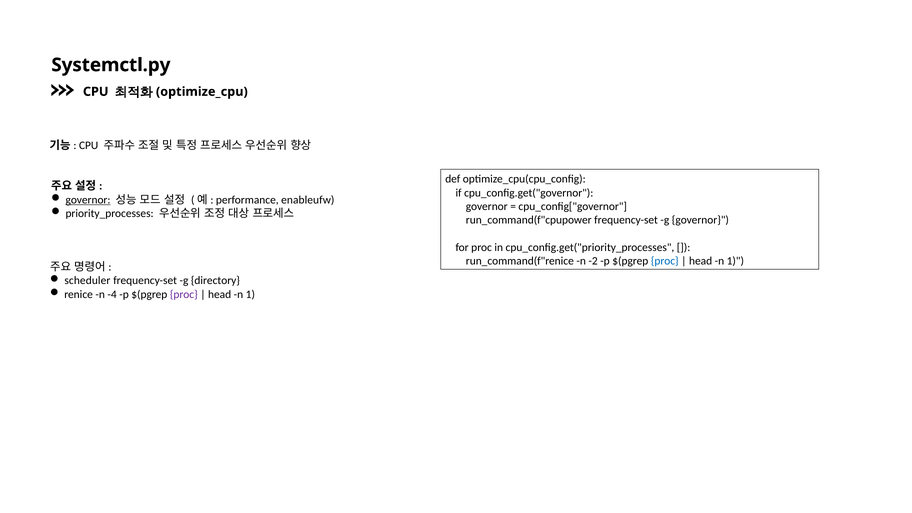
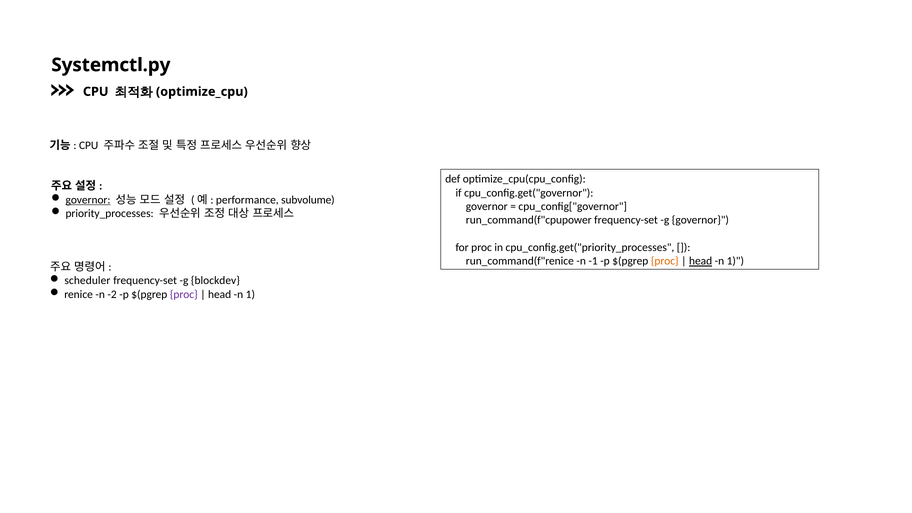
enableufw: enableufw -> subvolume
-2: -2 -> -1
proc at (665, 261) colour: blue -> orange
head at (701, 261) underline: none -> present
directory: directory -> blockdev
-4: -4 -> -2
